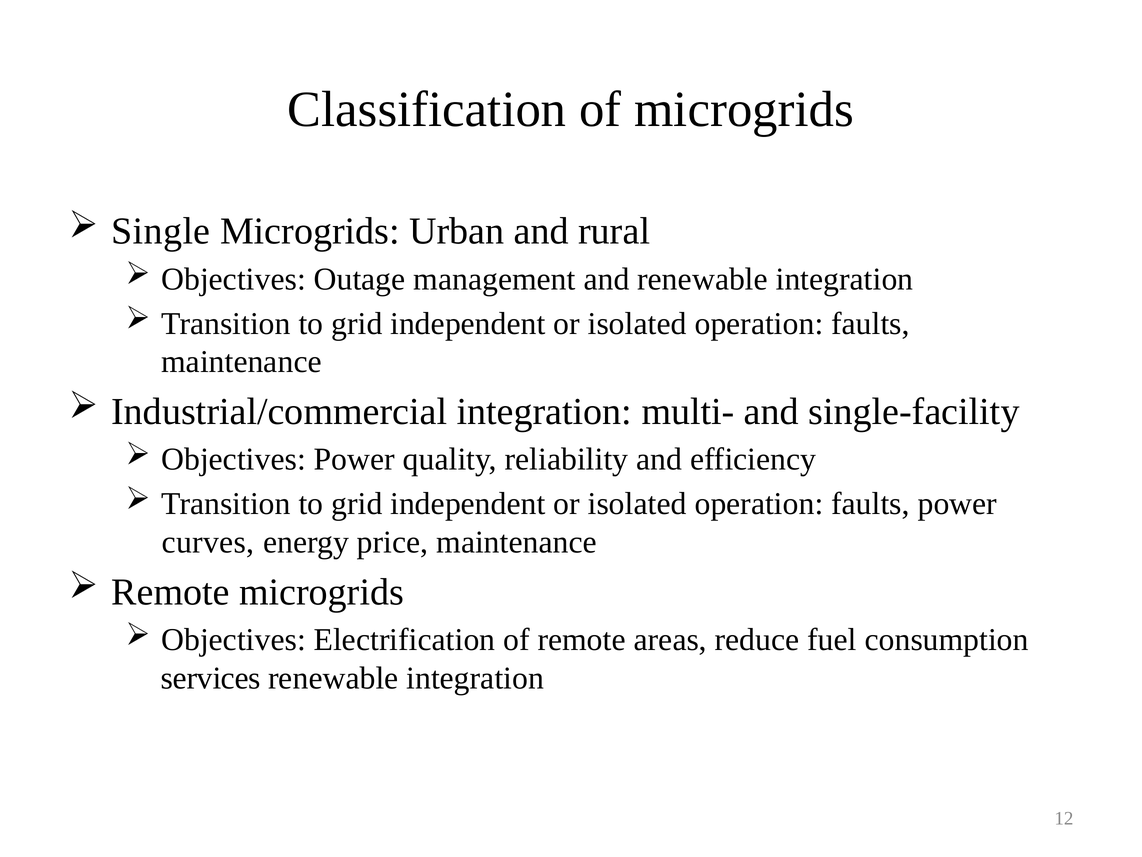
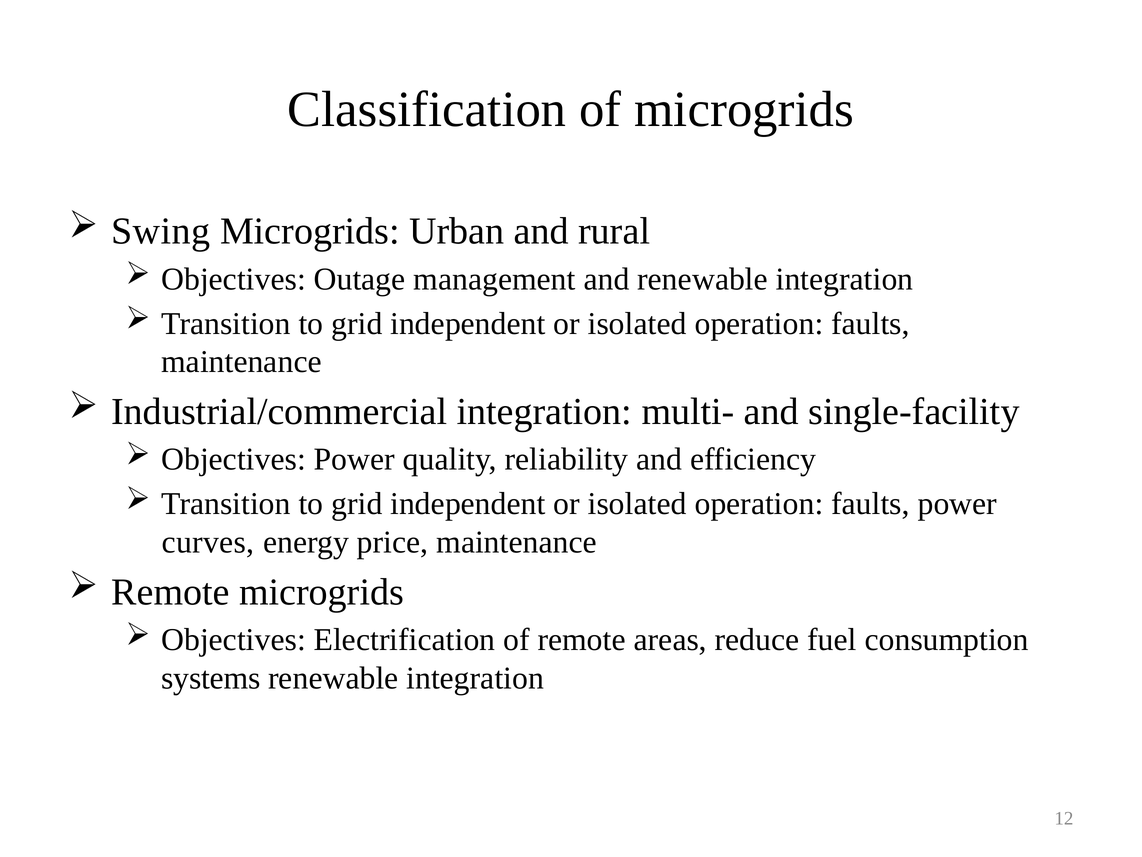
Single: Single -> Swing
services: services -> systems
